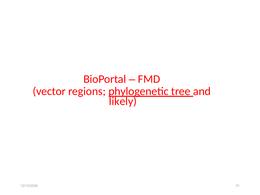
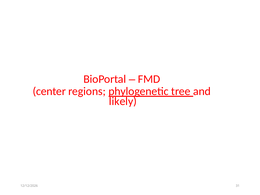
vector: vector -> center
